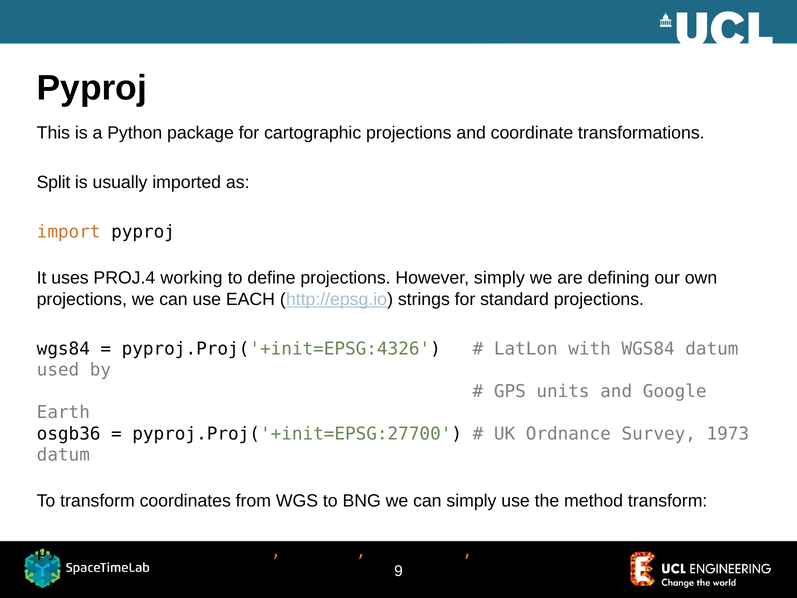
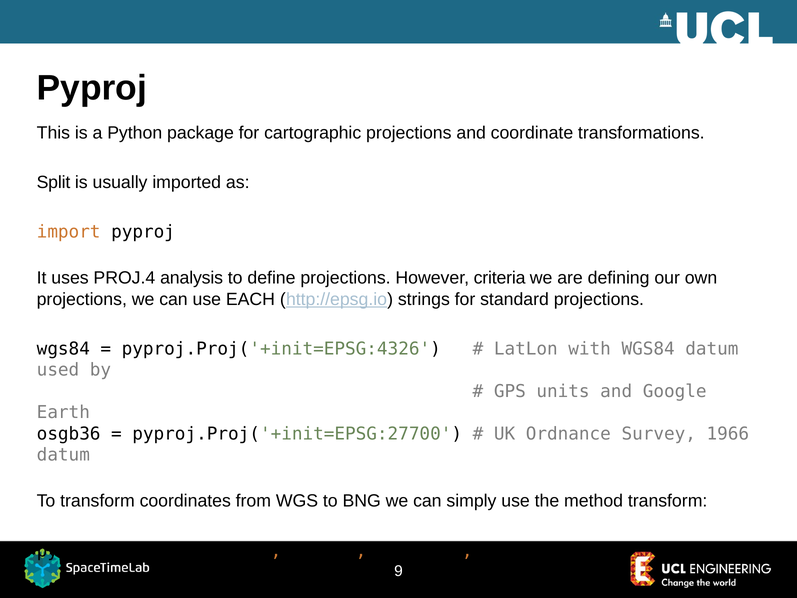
working: working -> analysis
However simply: simply -> criteria
1973: 1973 -> 1966
